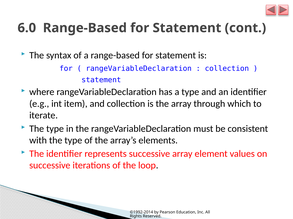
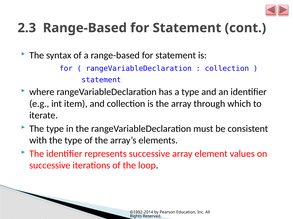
6.0: 6.0 -> 2.3
